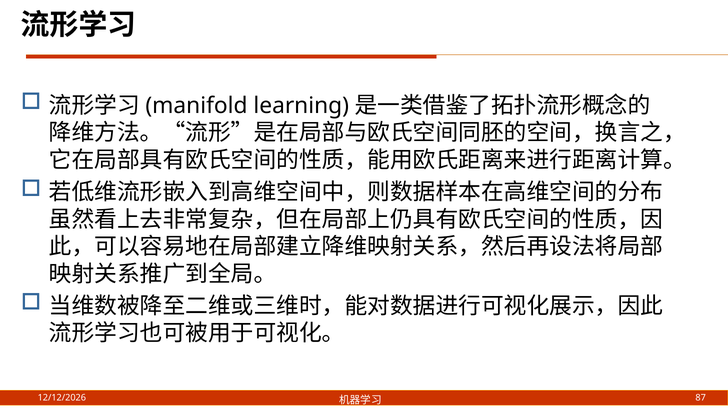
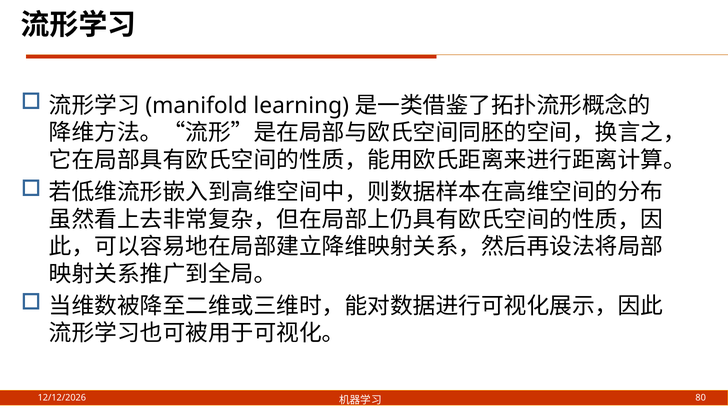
87: 87 -> 80
